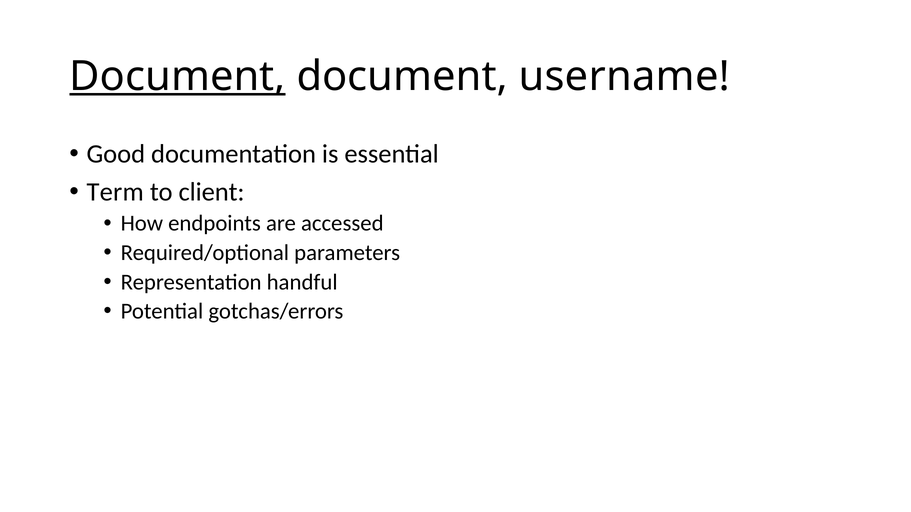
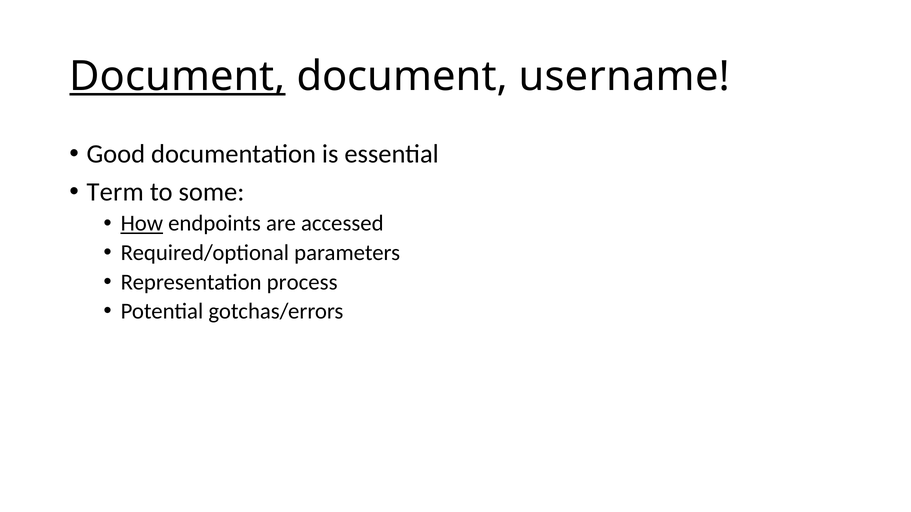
client: client -> some
How underline: none -> present
handful: handful -> process
